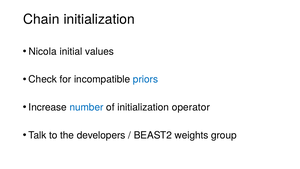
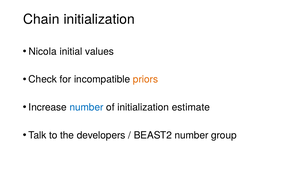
priors colour: blue -> orange
operator: operator -> estimate
BEAST2 weights: weights -> number
